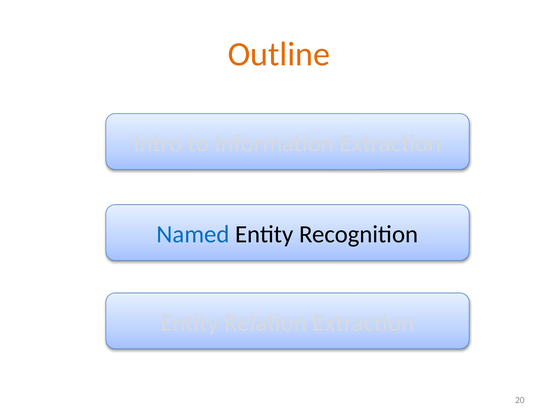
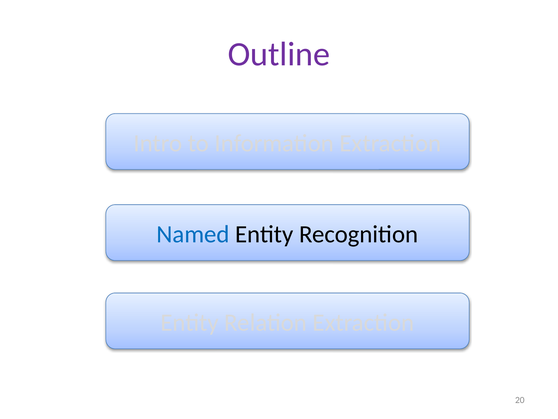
Outline colour: orange -> purple
